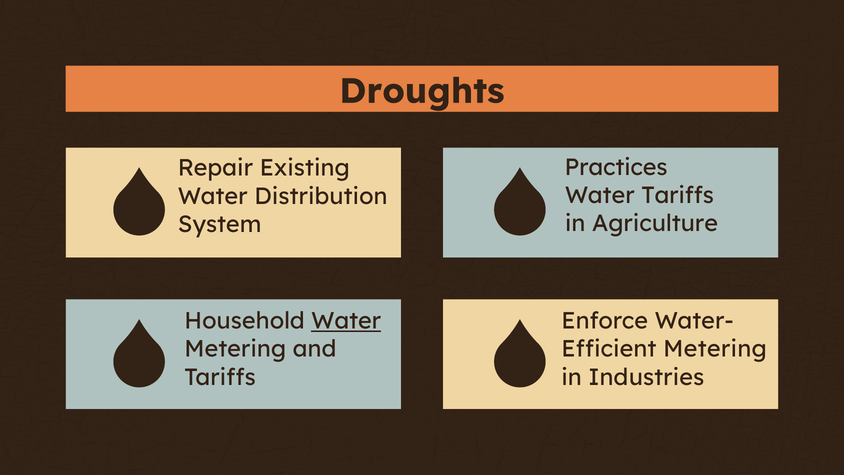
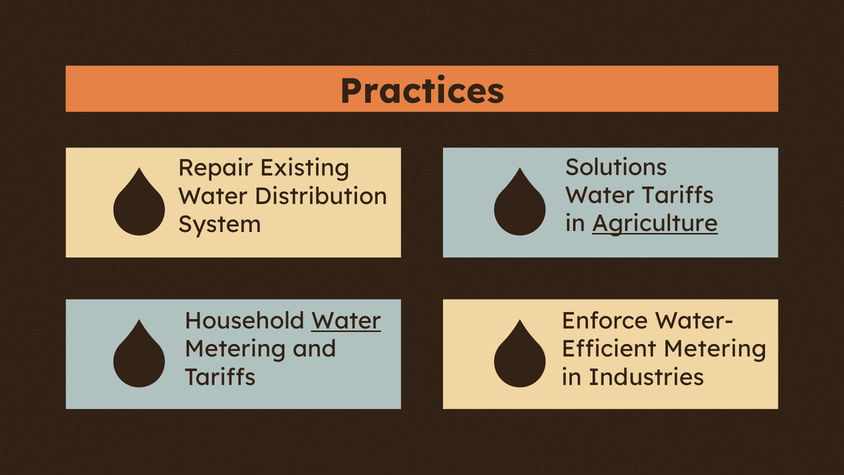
Droughts: Droughts -> Practices
Practices: Practices -> Solutions
Agriculture underline: none -> present
